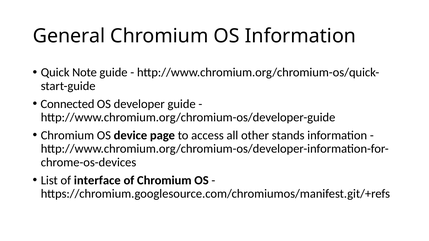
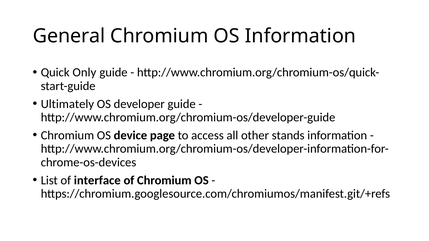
Note: Note -> Only
Connected: Connected -> Ultimately
